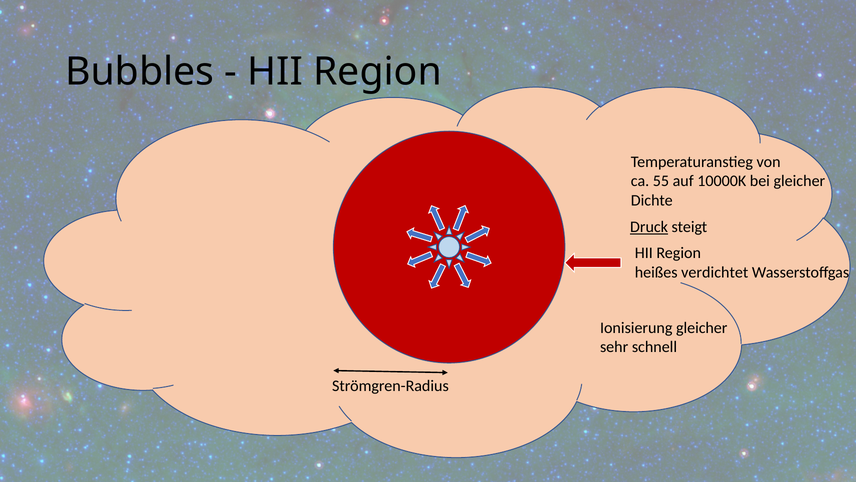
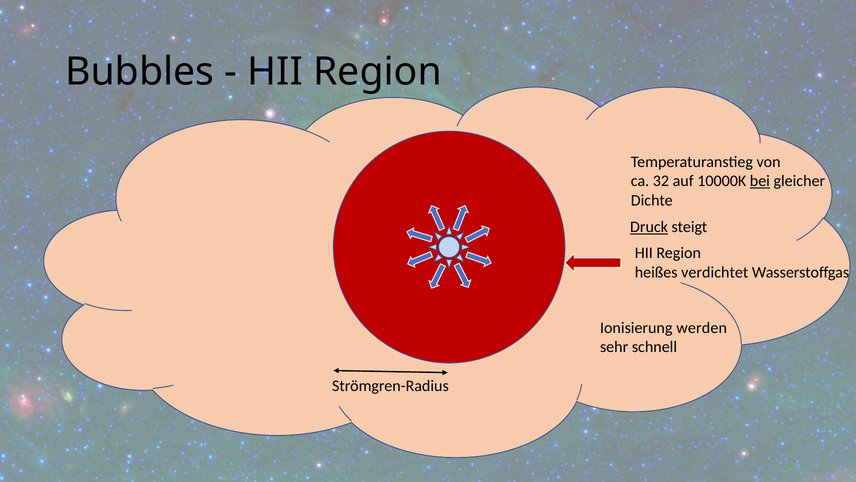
55: 55 -> 32
bei underline: none -> present
Ionisierung gleicher: gleicher -> werden
